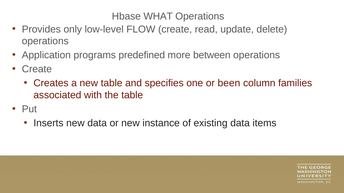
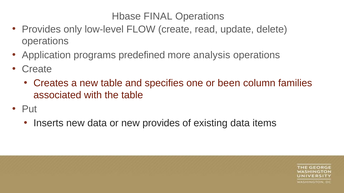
WHAT: WHAT -> FINAL
between: between -> analysis
new instance: instance -> provides
